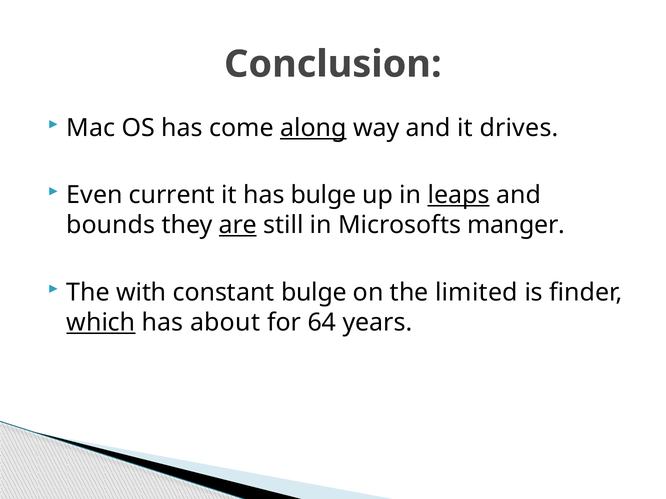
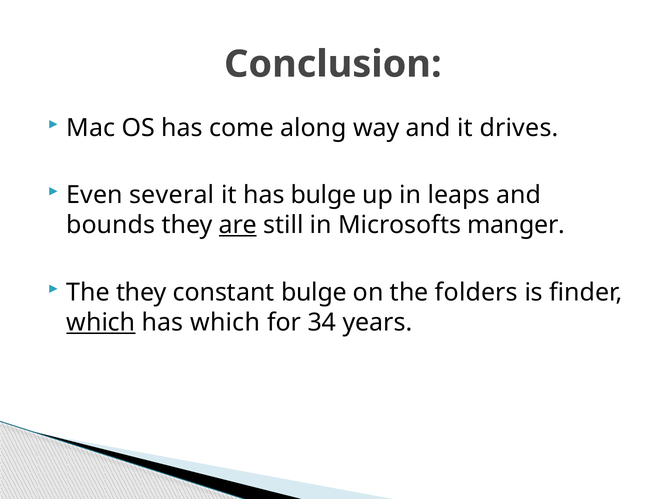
along underline: present -> none
current: current -> several
leaps underline: present -> none
The with: with -> they
limited: limited -> folders
has about: about -> which
64: 64 -> 34
